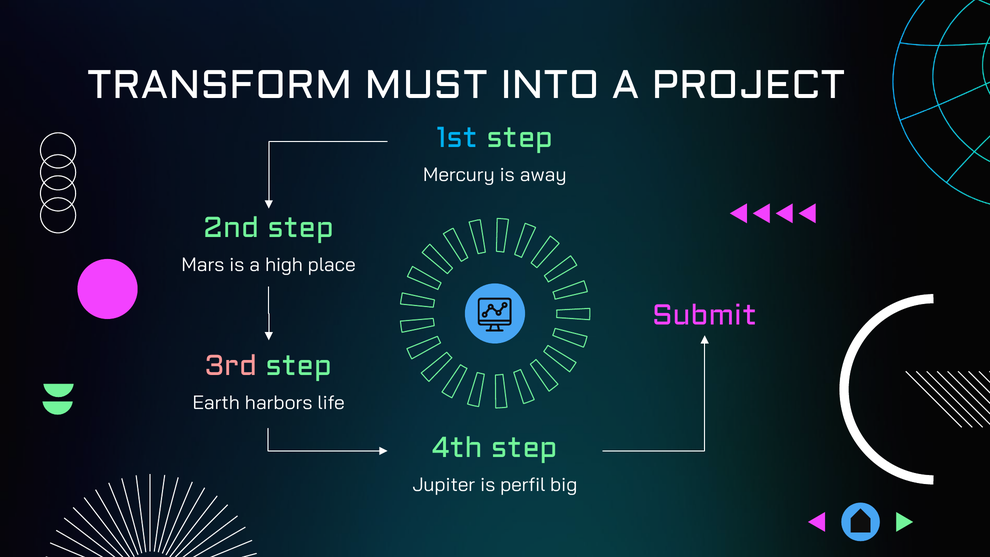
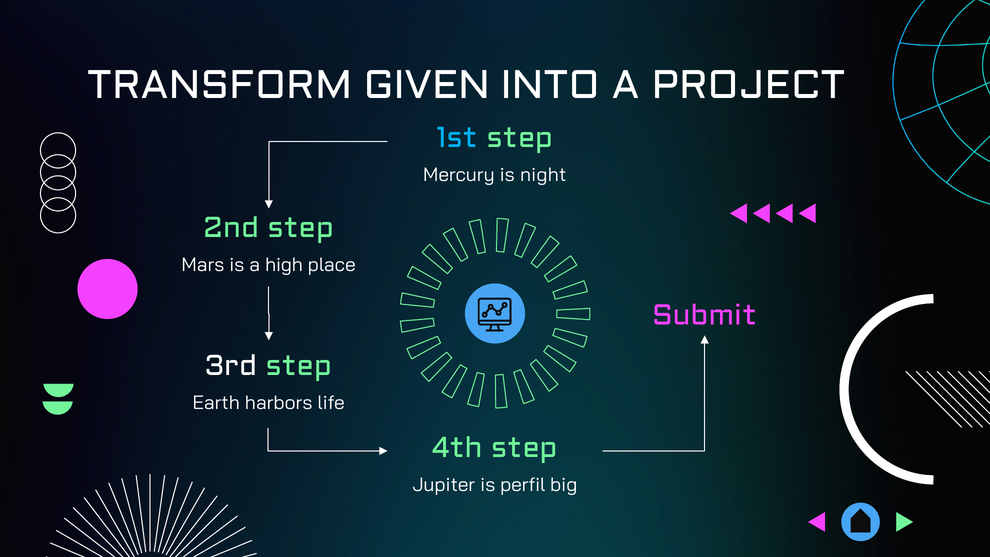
MUST: MUST -> GIVEN
away: away -> night
3rd colour: pink -> white
